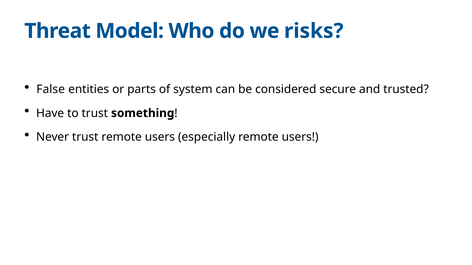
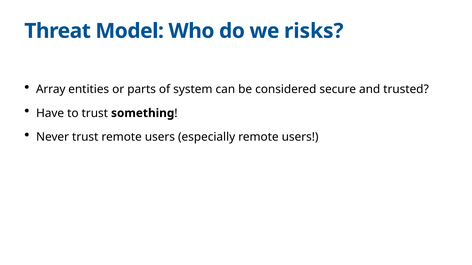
False: False -> Array
